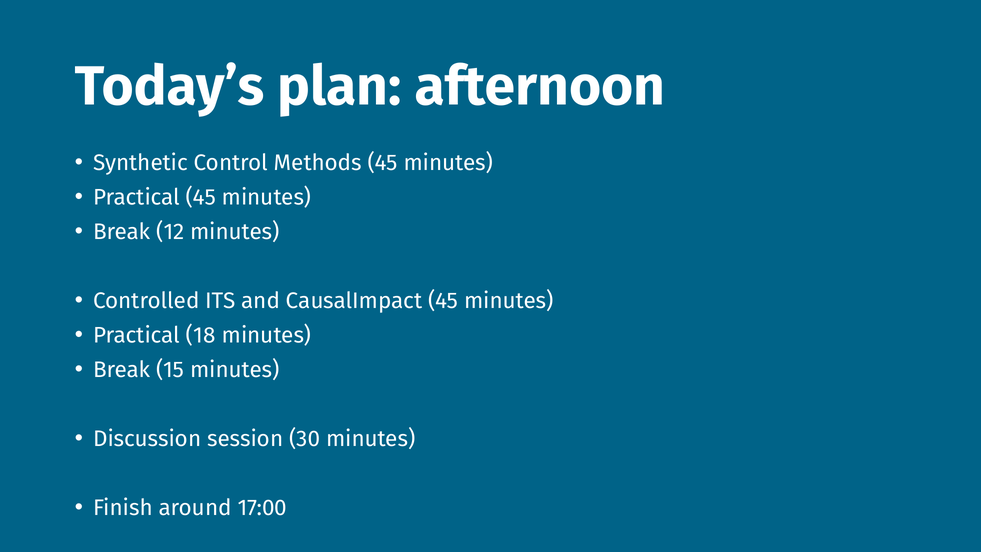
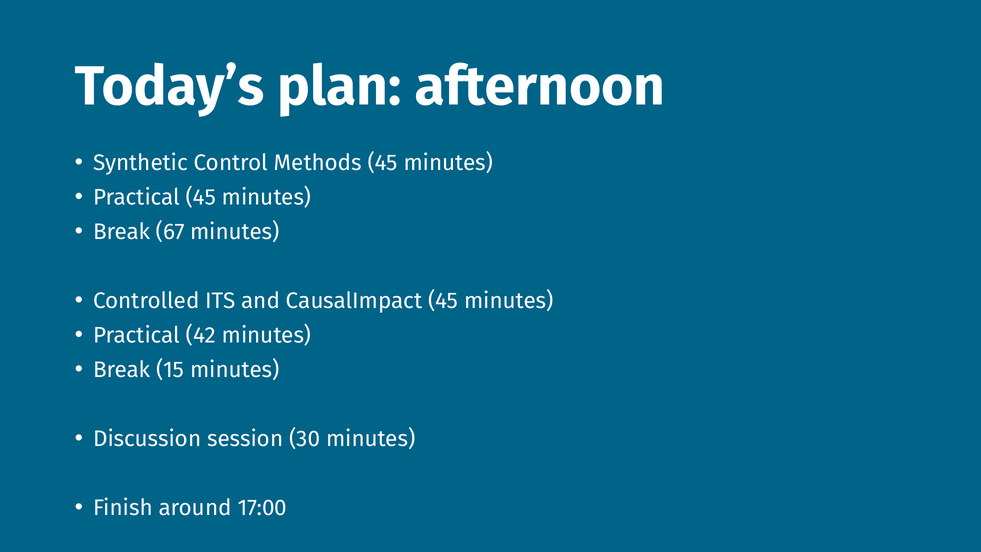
12: 12 -> 67
18: 18 -> 42
